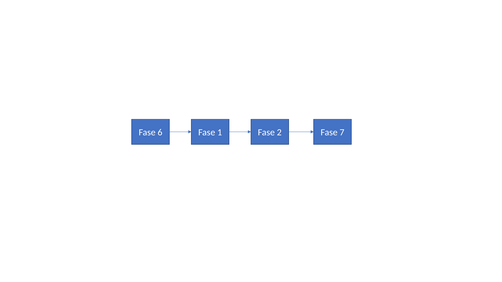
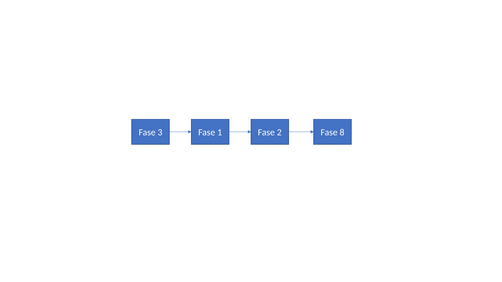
6: 6 -> 3
7: 7 -> 8
